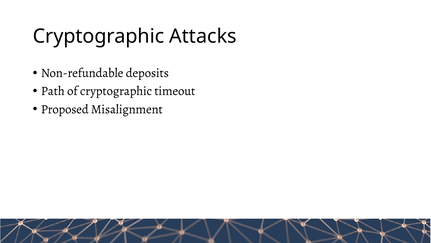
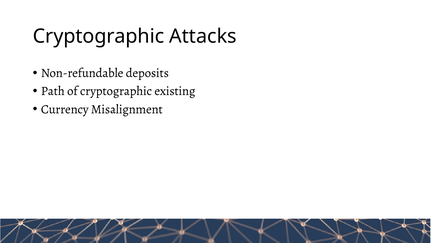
timeout: timeout -> existing
Proposed: Proposed -> Currency
